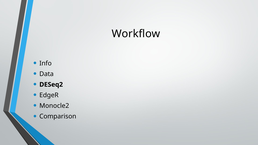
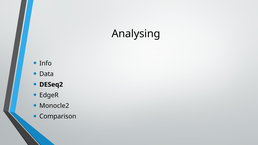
Workflow: Workflow -> Analysing
